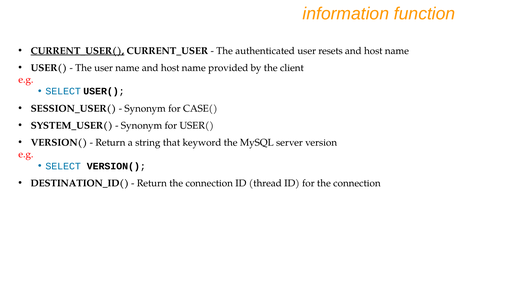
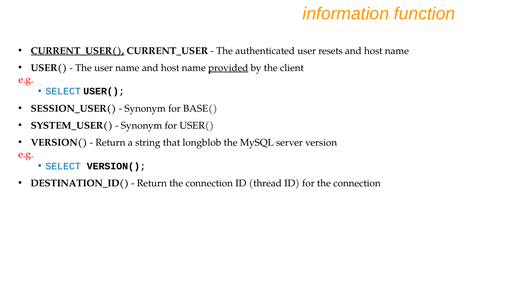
provided underline: none -> present
CASE(: CASE( -> BASE(
keyword: keyword -> longblob
